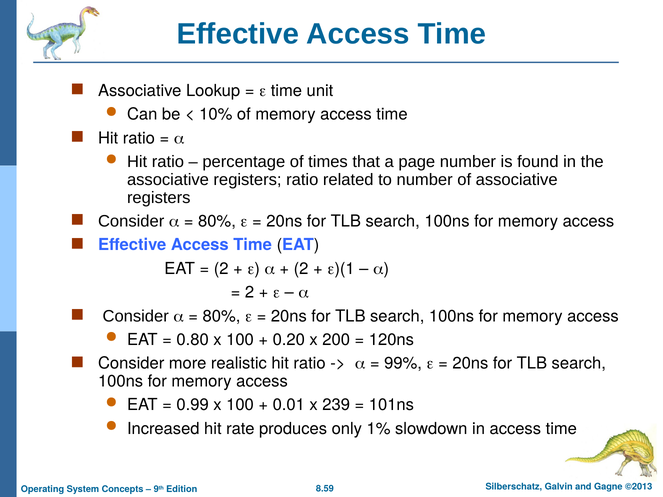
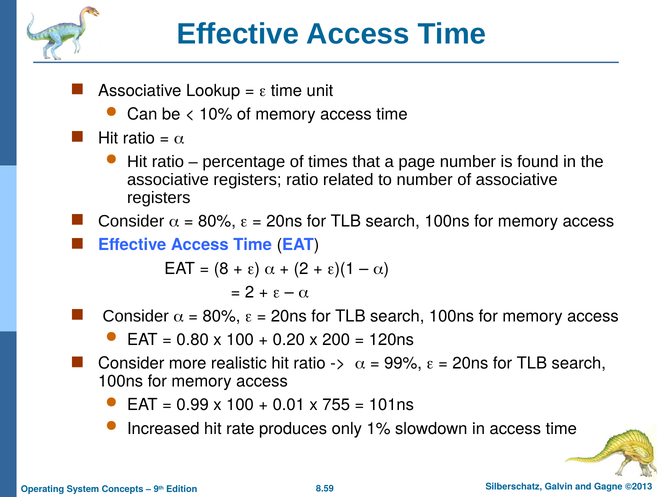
2 at (221, 269): 2 -> 8
239: 239 -> 755
